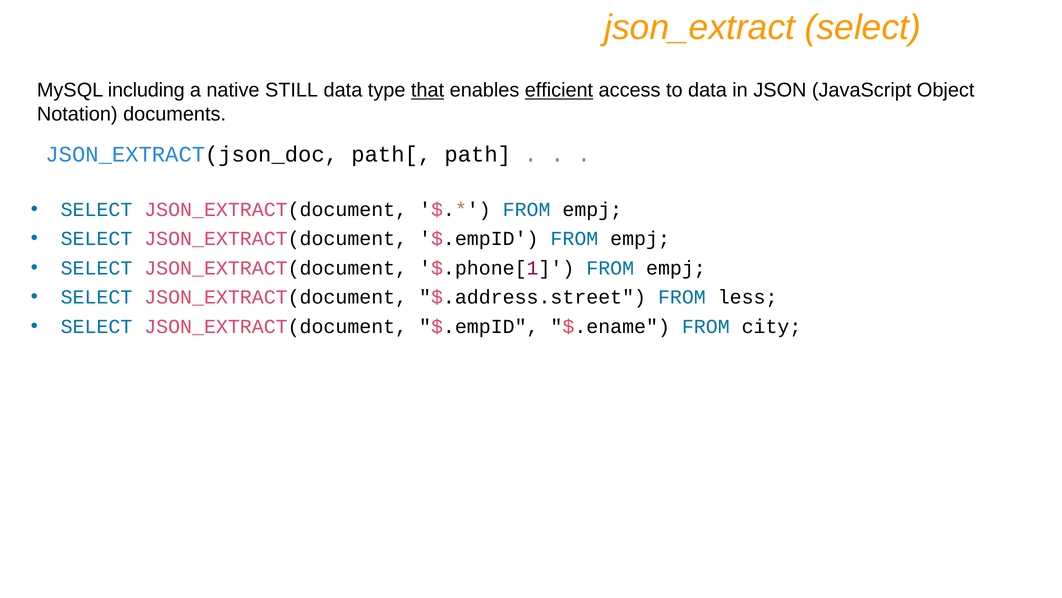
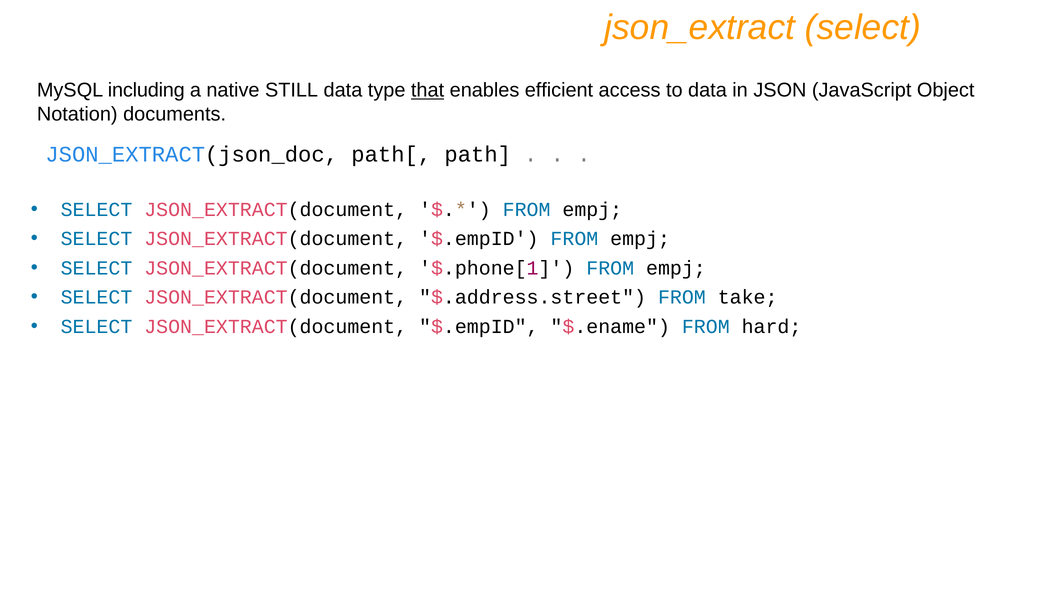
efficient underline: present -> none
less: less -> take
city: city -> hard
